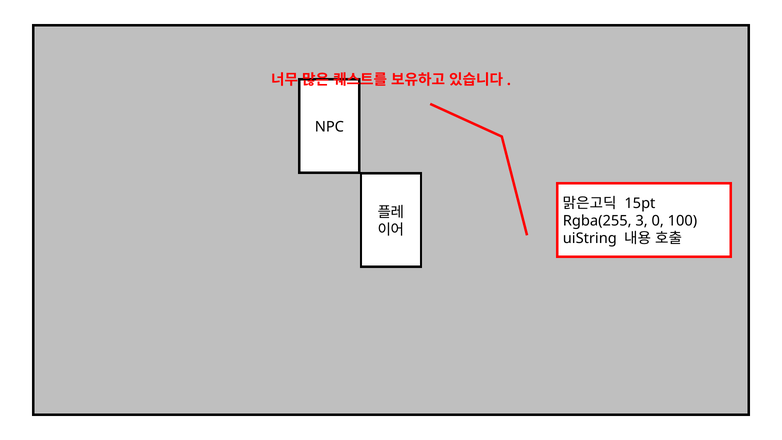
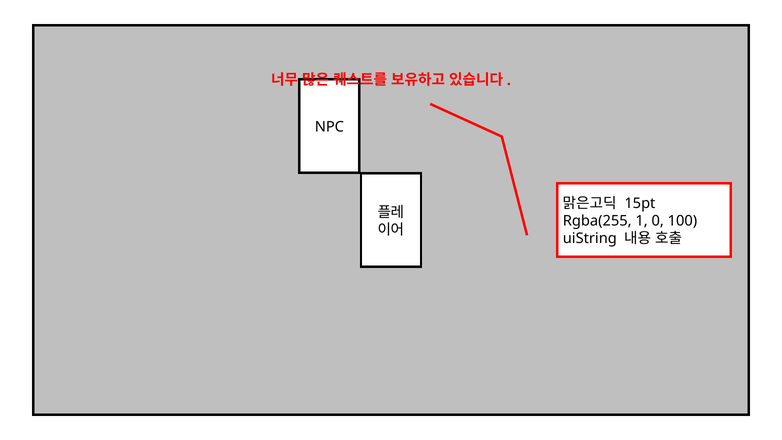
3: 3 -> 1
